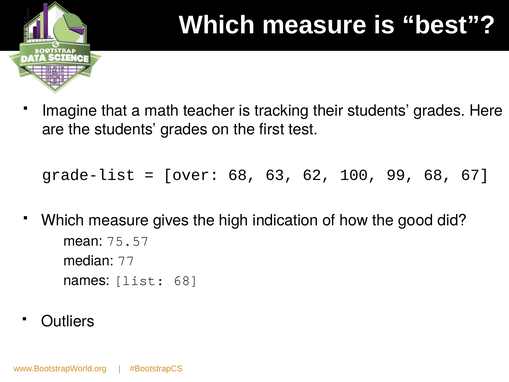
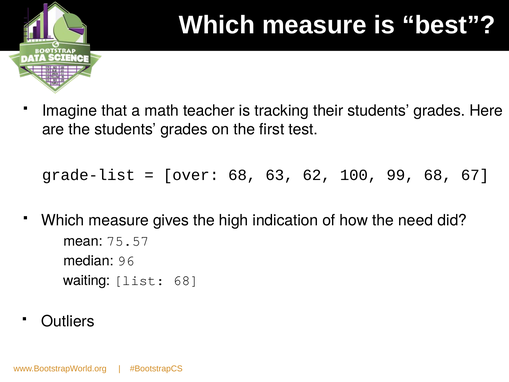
good: good -> need
77: 77 -> 96
names: names -> waiting
